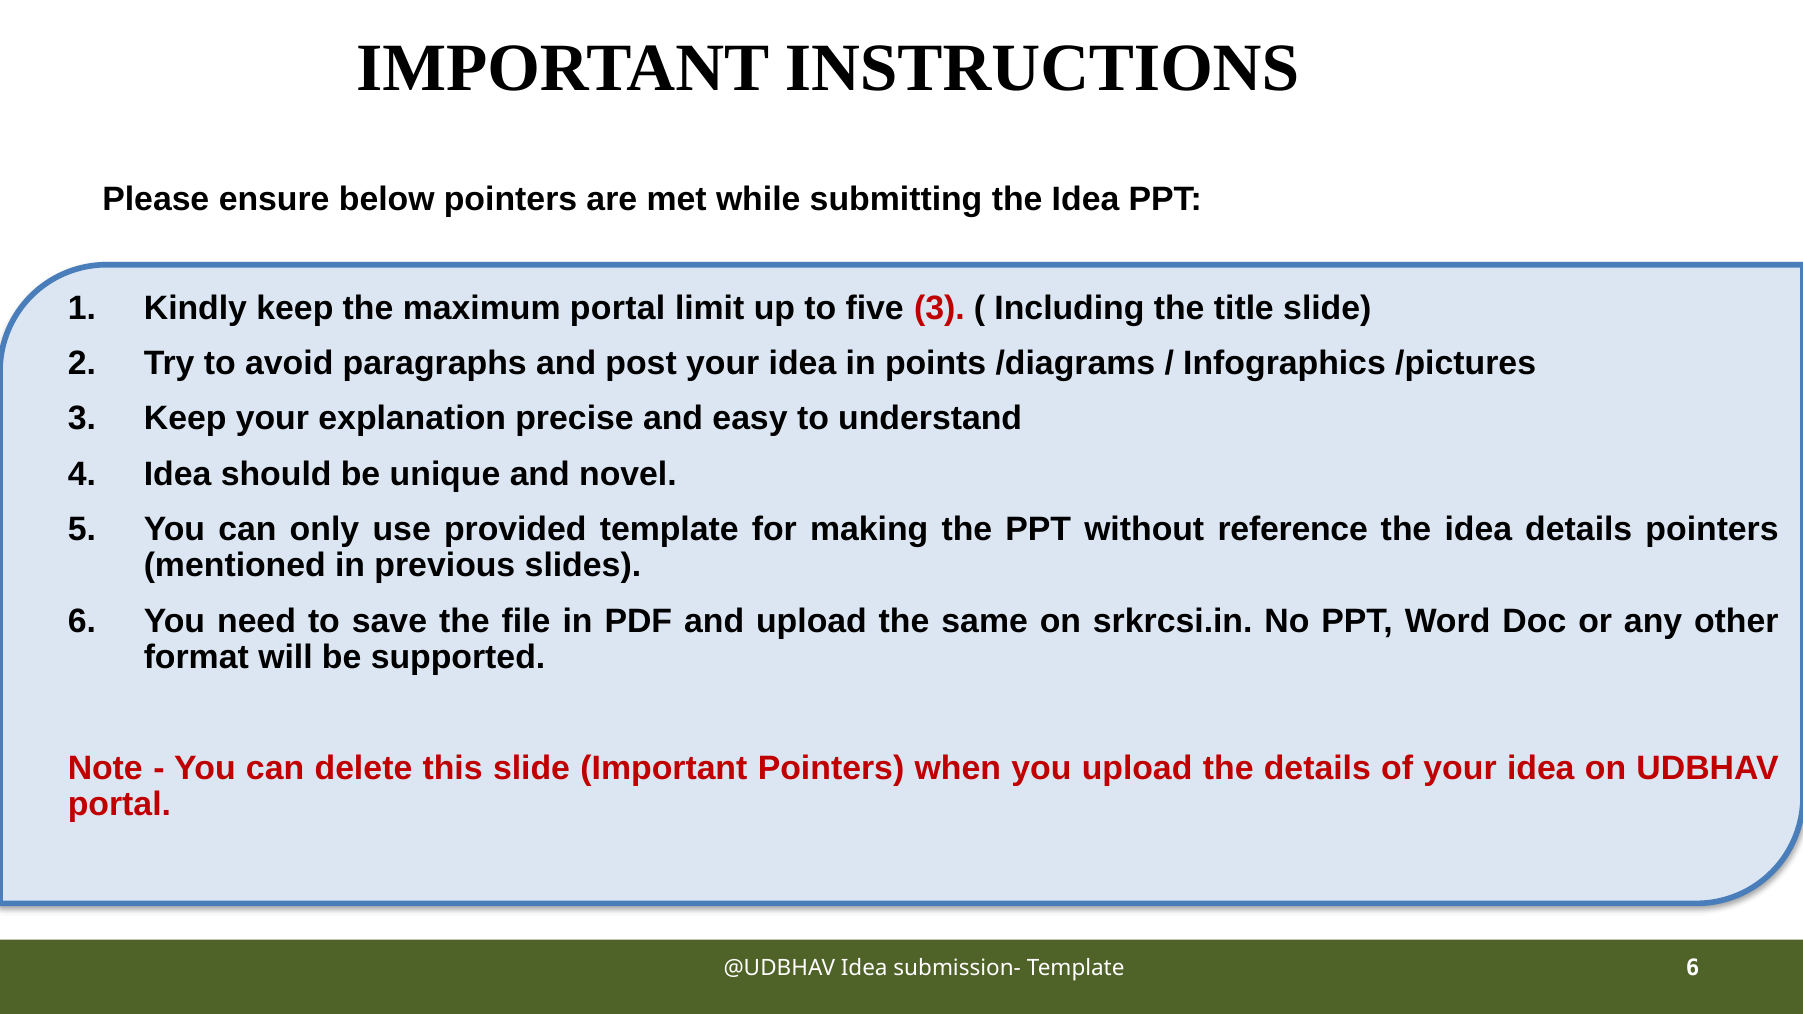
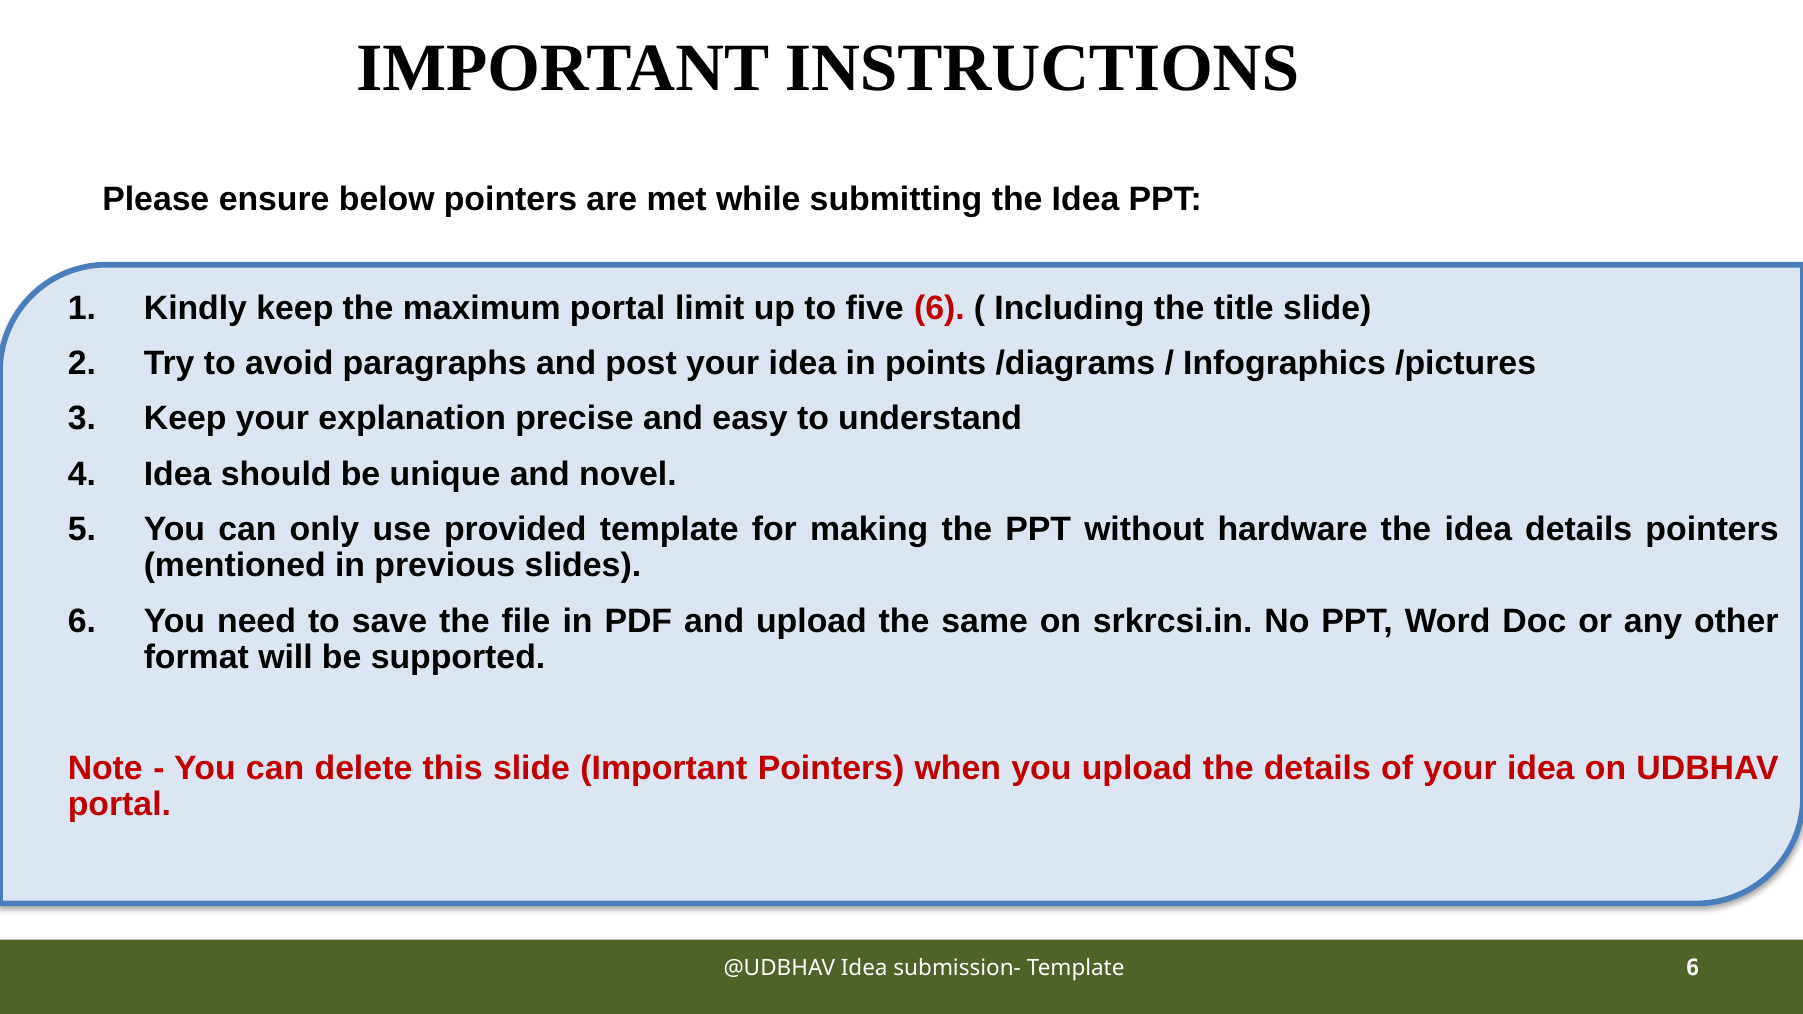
five 3: 3 -> 6
reference: reference -> hardware
